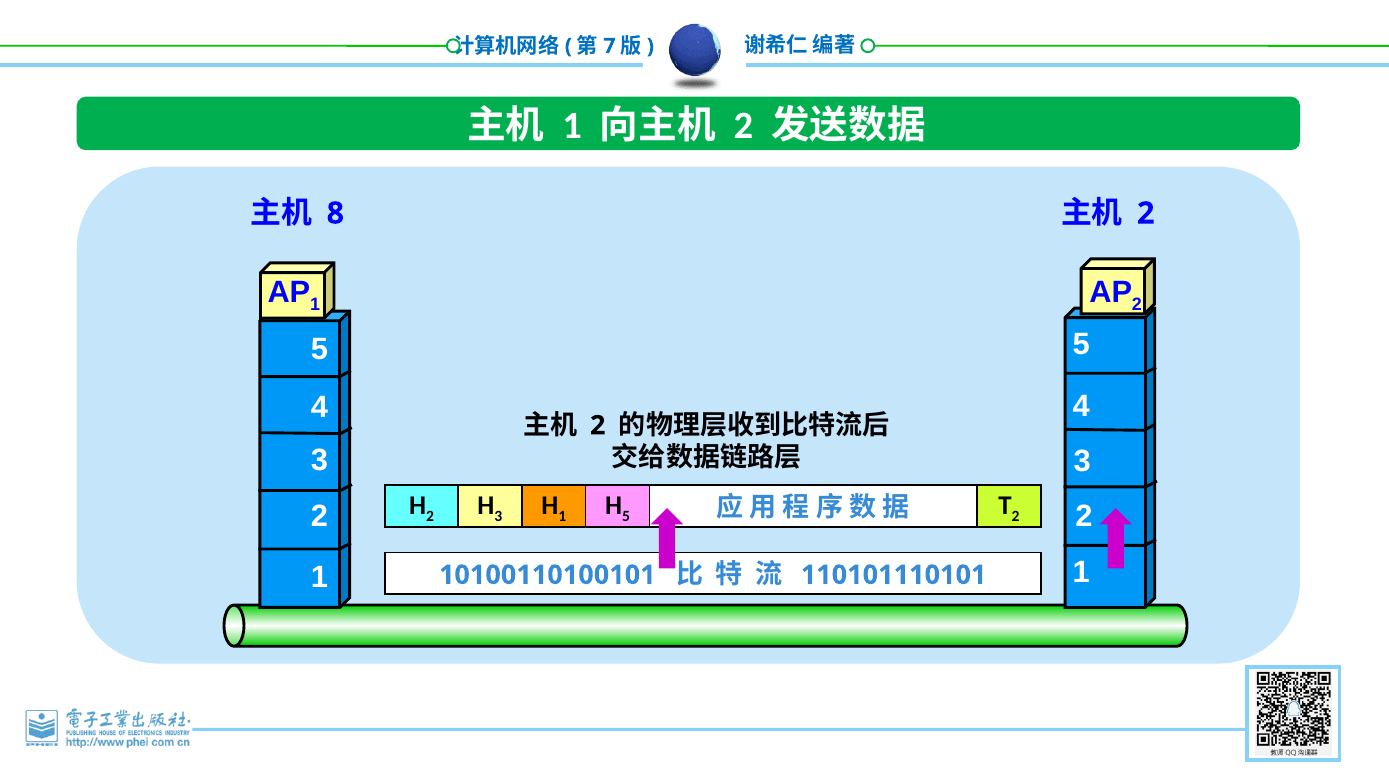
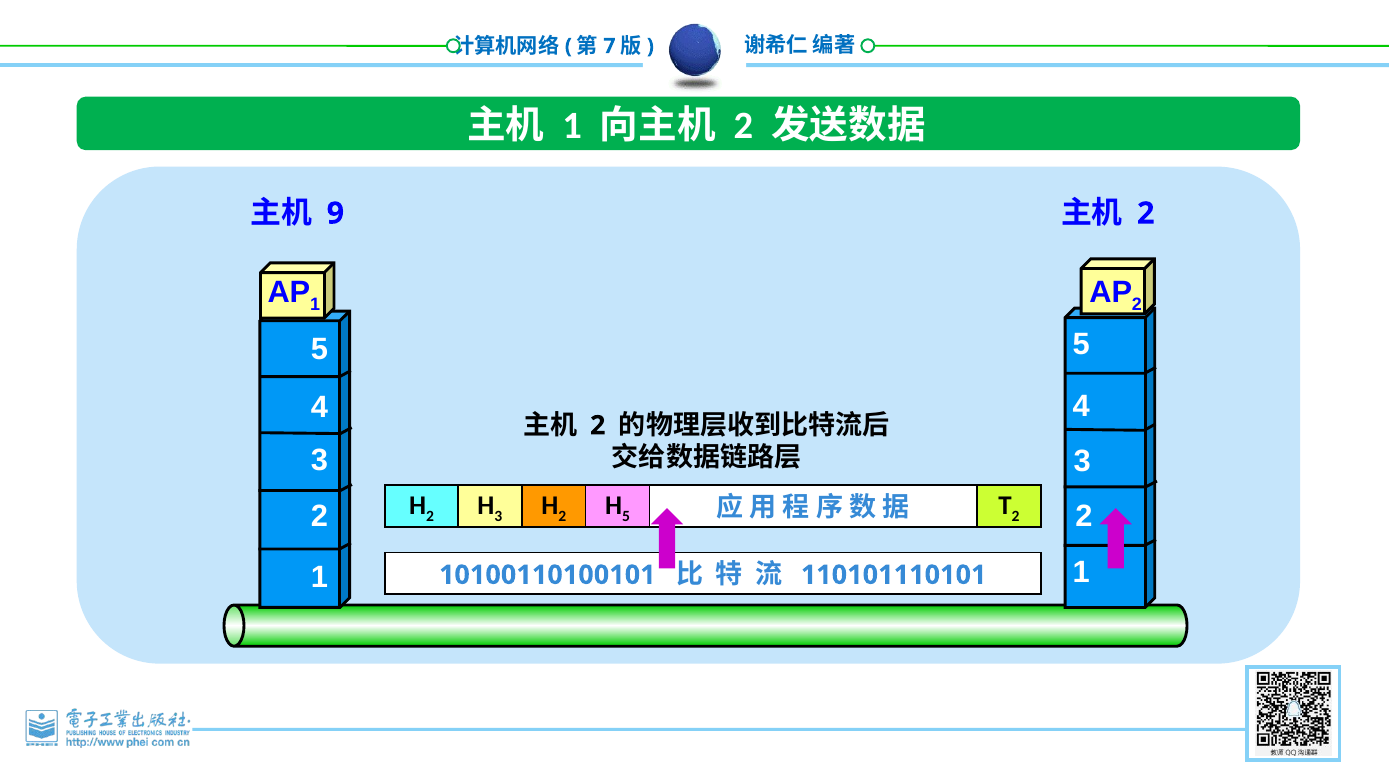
8: 8 -> 9
1 at (562, 516): 1 -> 2
